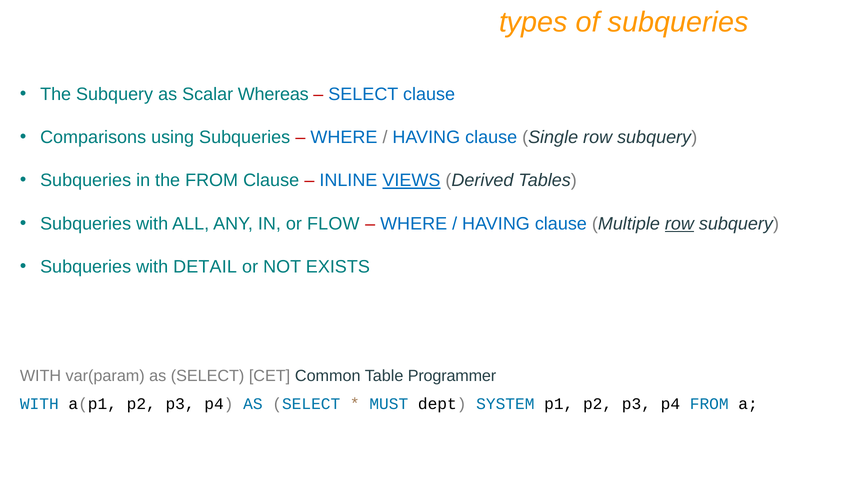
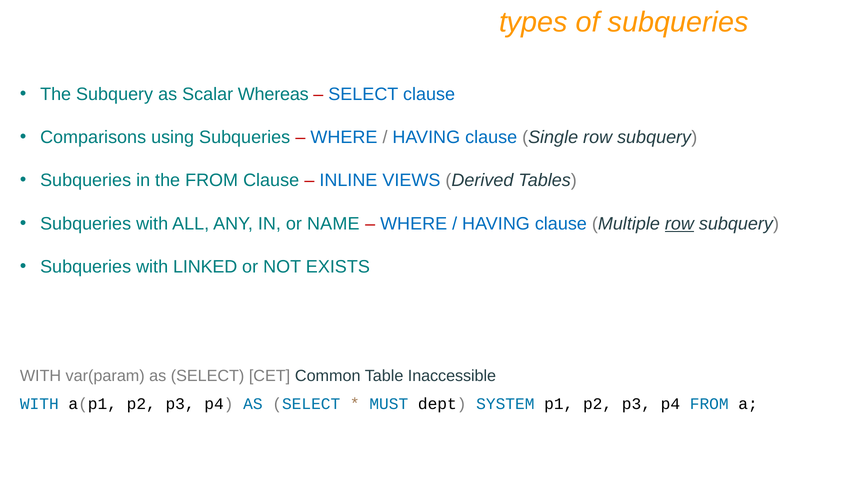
VIEWS underline: present -> none
FLOW: FLOW -> NAME
DETAIL: DETAIL -> LINKED
Programmer: Programmer -> Inaccessible
